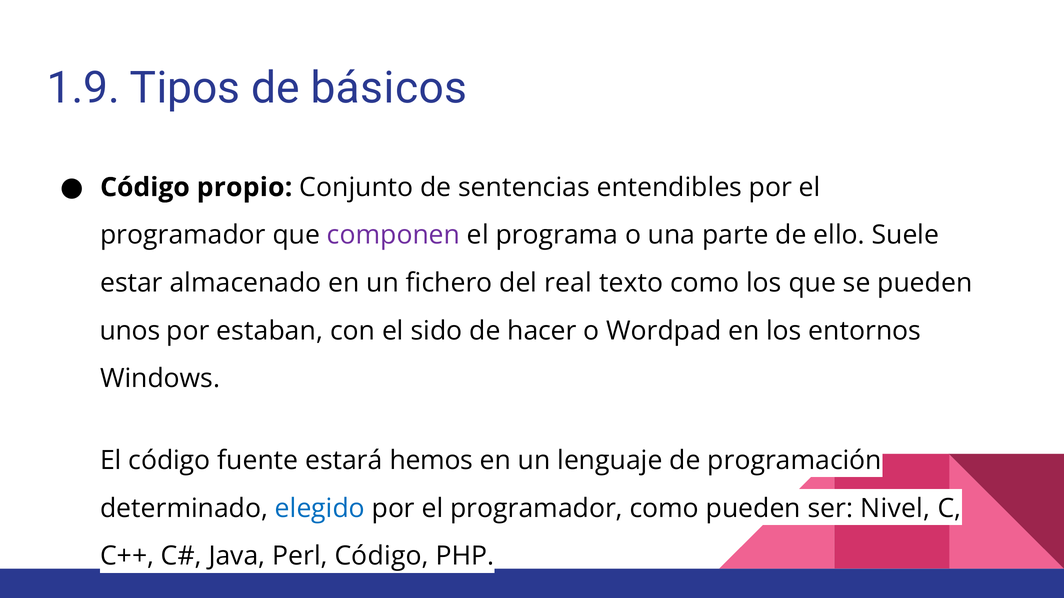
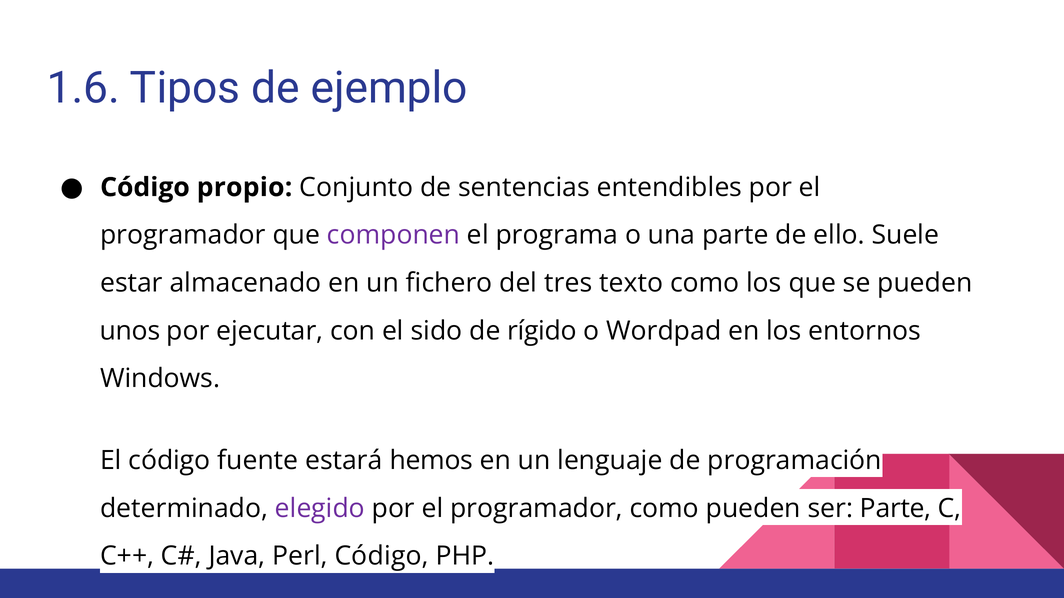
1.9: 1.9 -> 1.6
básicos: básicos -> ejemplo
real: real -> tres
estaban: estaban -> ejecutar
hacer: hacer -> rígido
elegido colour: blue -> purple
ser Nivel: Nivel -> Parte
